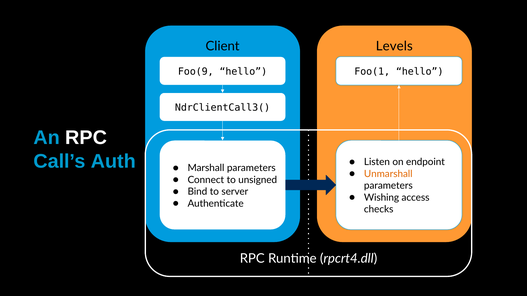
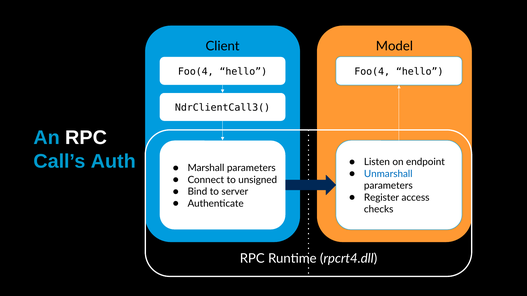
Levels: Levels -> Model
Foo(9 at (196, 72): Foo(9 -> Foo(4
Foo(1 at (372, 72): Foo(1 -> Foo(4
Unmarshall colour: orange -> blue
Wishing: Wishing -> Register
